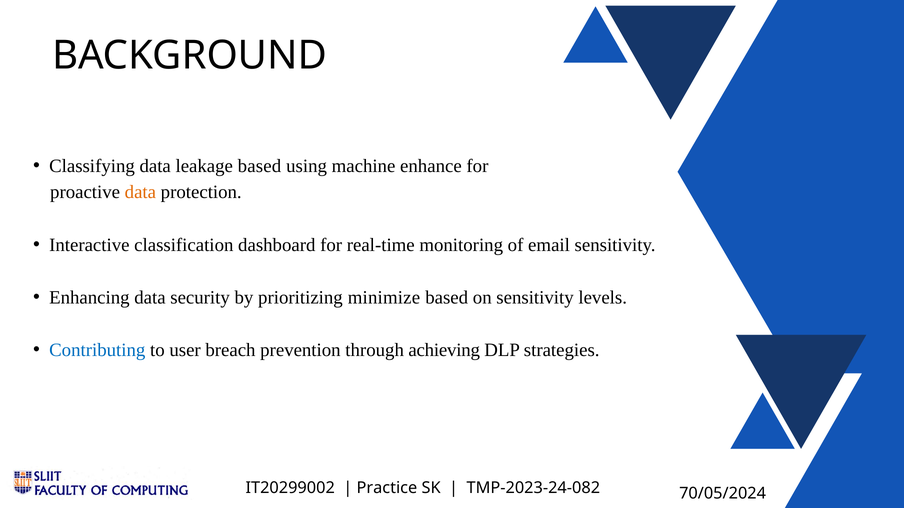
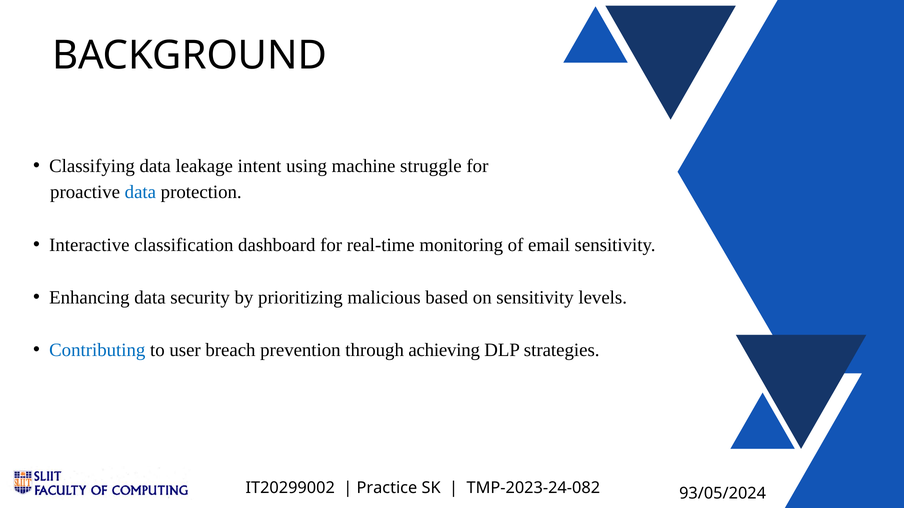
leakage based: based -> intent
enhance: enhance -> struggle
data at (140, 192) colour: orange -> blue
minimize: minimize -> malicious
70/05/2024: 70/05/2024 -> 93/05/2024
